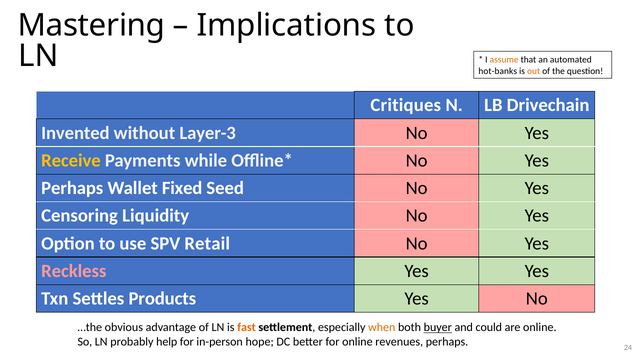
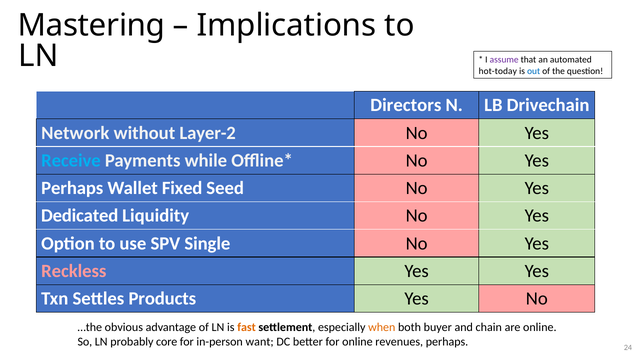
assume colour: orange -> purple
hot-banks: hot-banks -> hot-today
out colour: orange -> blue
Critiques: Critiques -> Directors
Invented: Invented -> Network
Layer-3: Layer-3 -> Layer-2
Receive colour: yellow -> light blue
Censoring: Censoring -> Dedicated
Retail: Retail -> Single
buyer underline: present -> none
could: could -> chain
help: help -> core
hope: hope -> want
